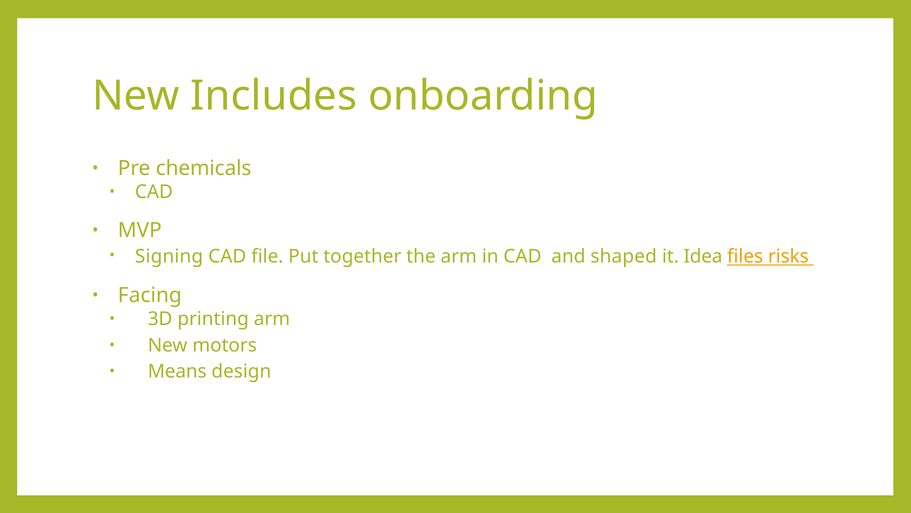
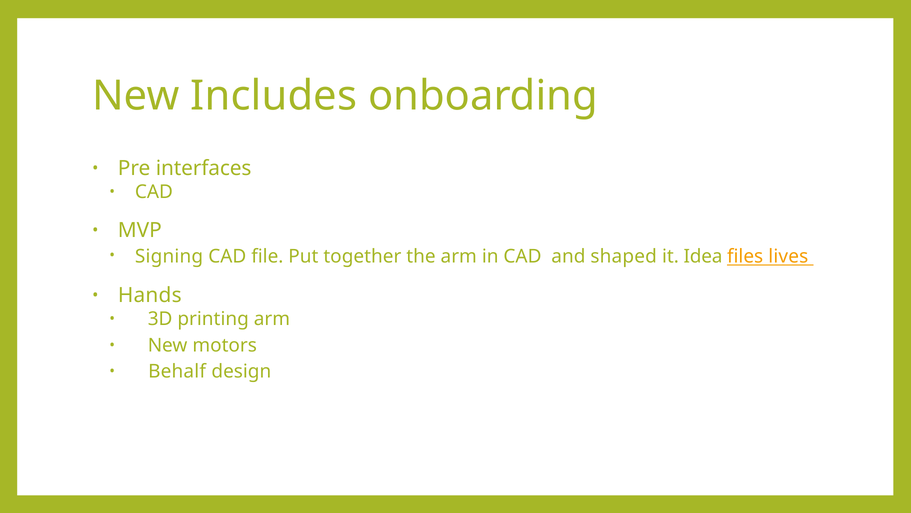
chemicals: chemicals -> interfaces
risks: risks -> lives
Facing: Facing -> Hands
Means: Means -> Behalf
